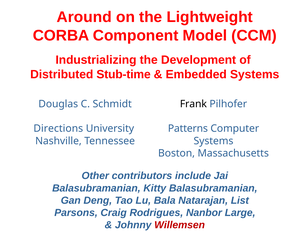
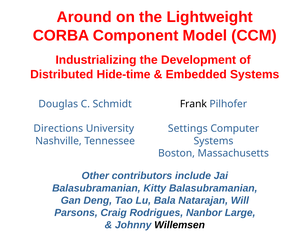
Stub-time: Stub-time -> Hide-time
Patterns: Patterns -> Settings
List: List -> Will
Willemsen colour: red -> black
